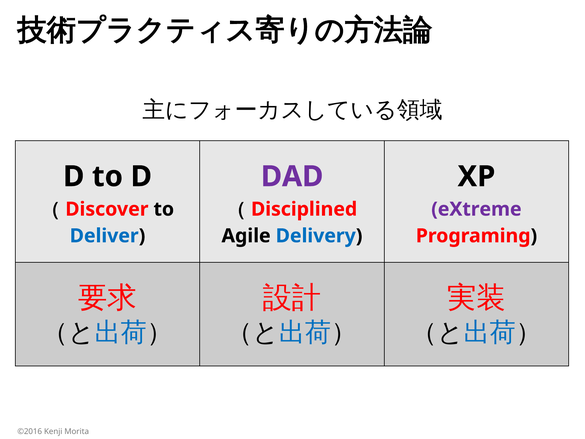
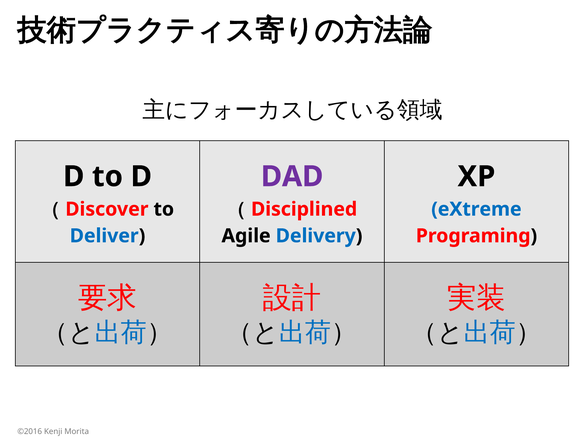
eXtreme colour: purple -> blue
